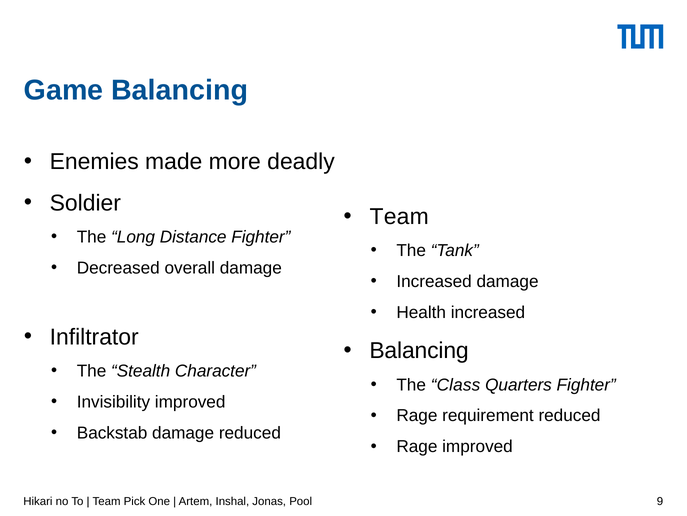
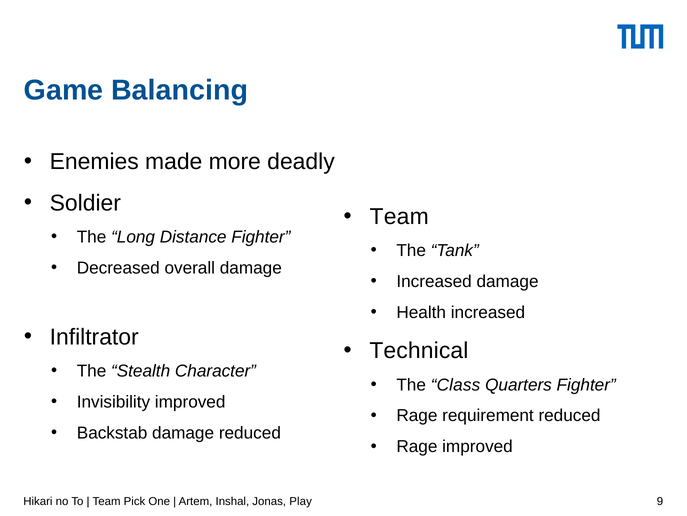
Balancing at (419, 350): Balancing -> Technical
Pool: Pool -> Play
